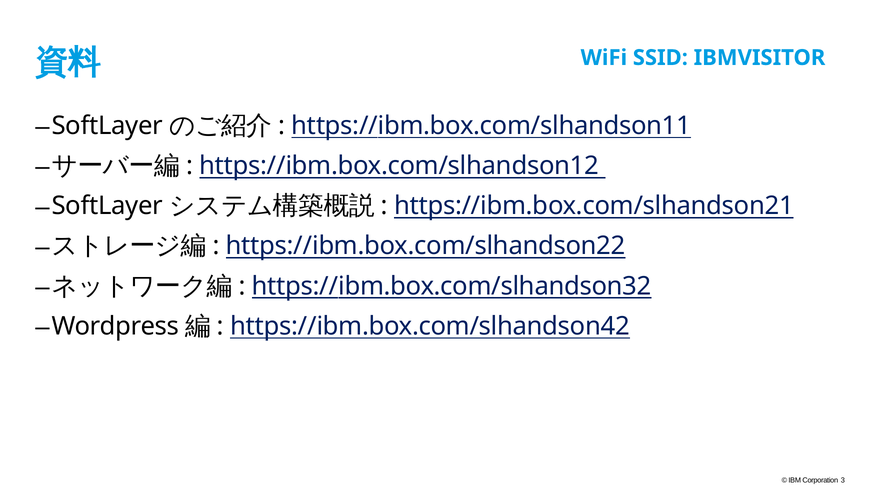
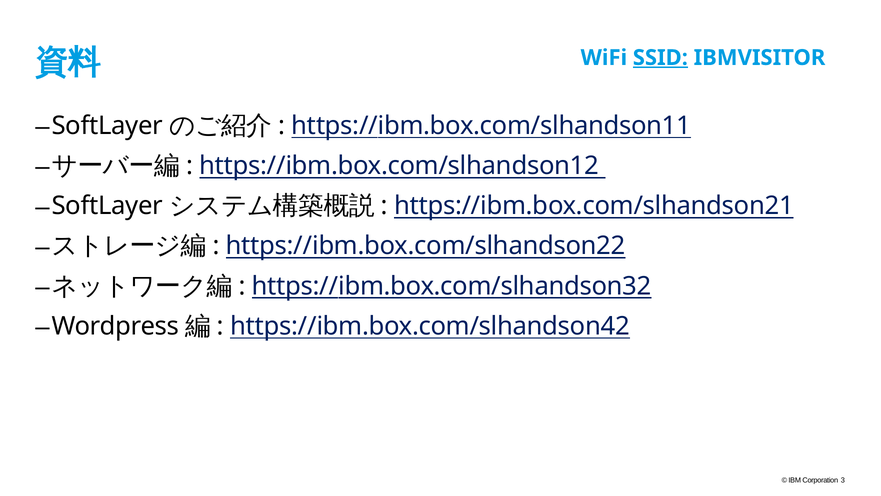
SSID underline: none -> present
